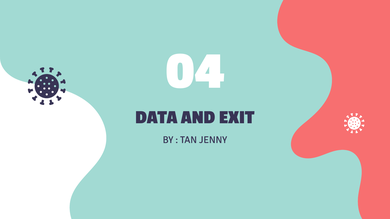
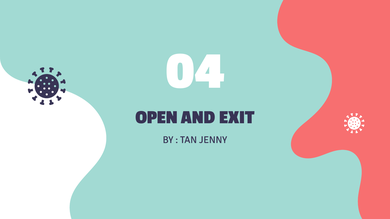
DATA: DATA -> OPEN
